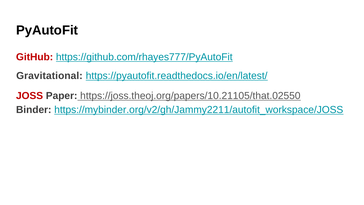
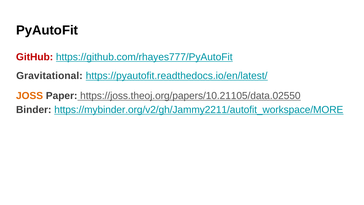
JOSS colour: red -> orange
https://joss.theoj.org/papers/10.21105/that.02550: https://joss.theoj.org/papers/10.21105/that.02550 -> https://joss.theoj.org/papers/10.21105/data.02550
https://mybinder.org/v2/gh/Jammy2211/autofit_workspace/JOSS: https://mybinder.org/v2/gh/Jammy2211/autofit_workspace/JOSS -> https://mybinder.org/v2/gh/Jammy2211/autofit_workspace/MORE
